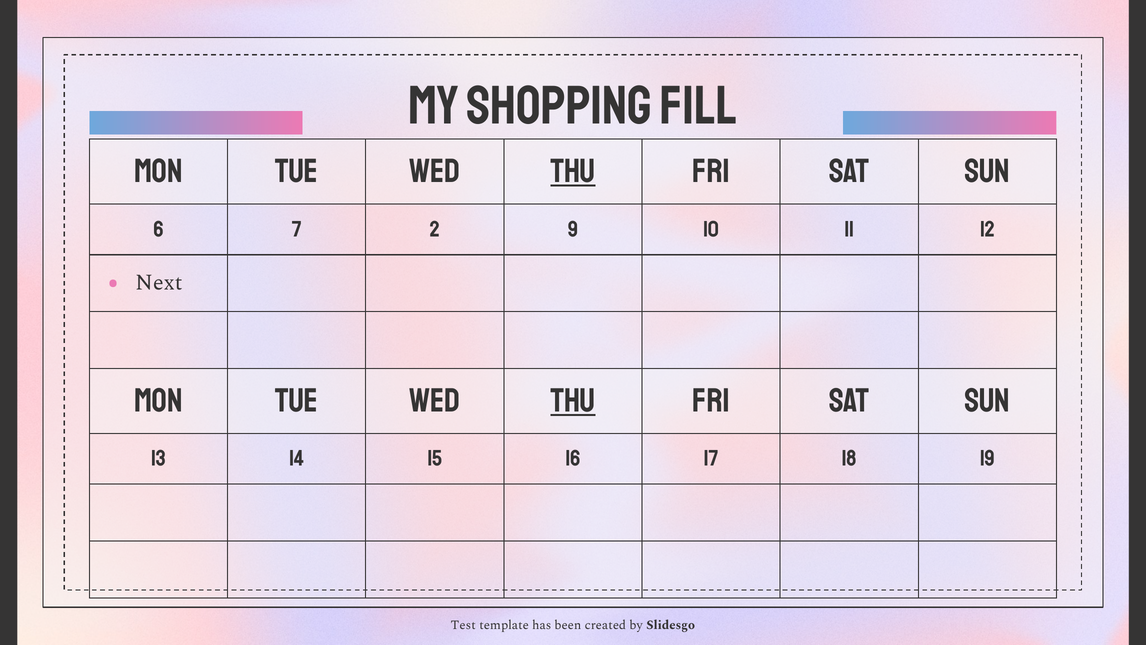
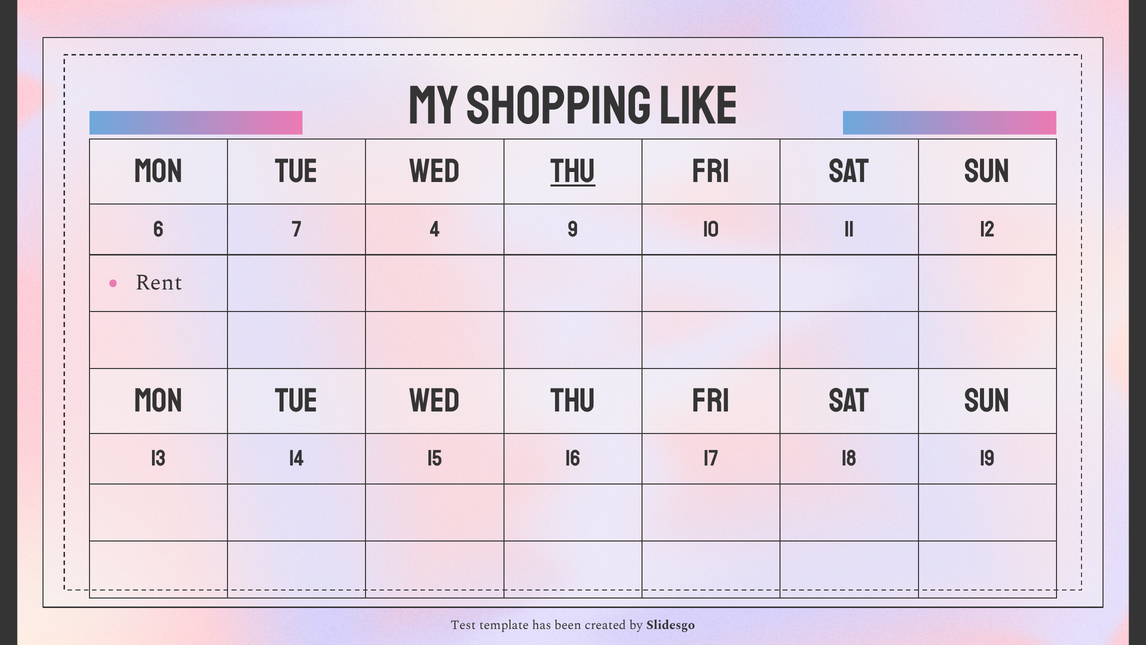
fill: fill -> like
2: 2 -> 4
Next: Next -> Rent
THU at (573, 400) underline: present -> none
